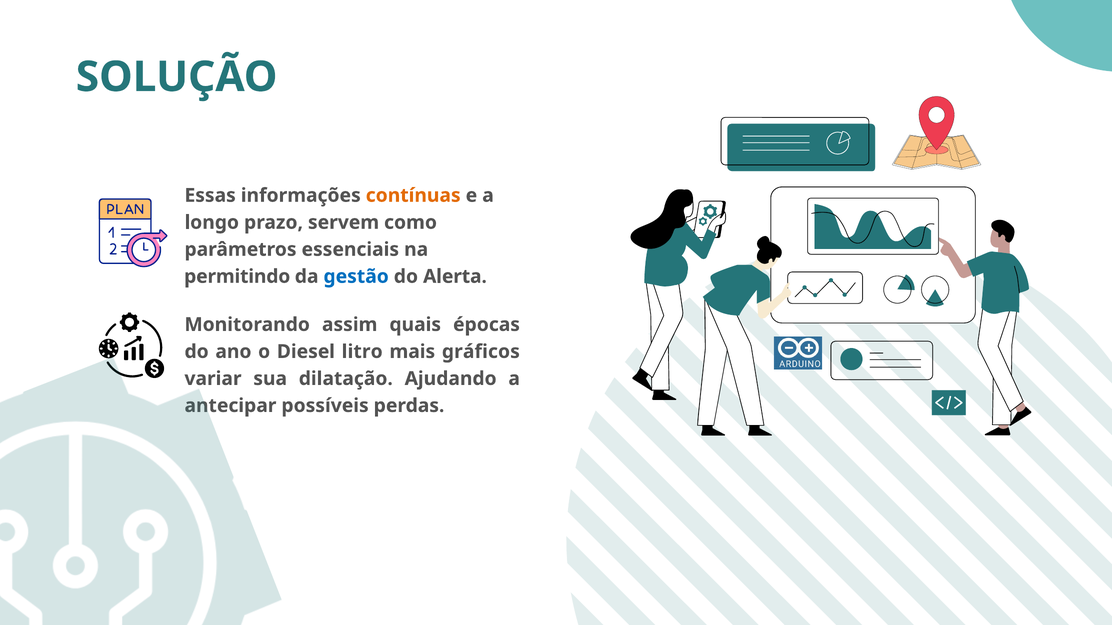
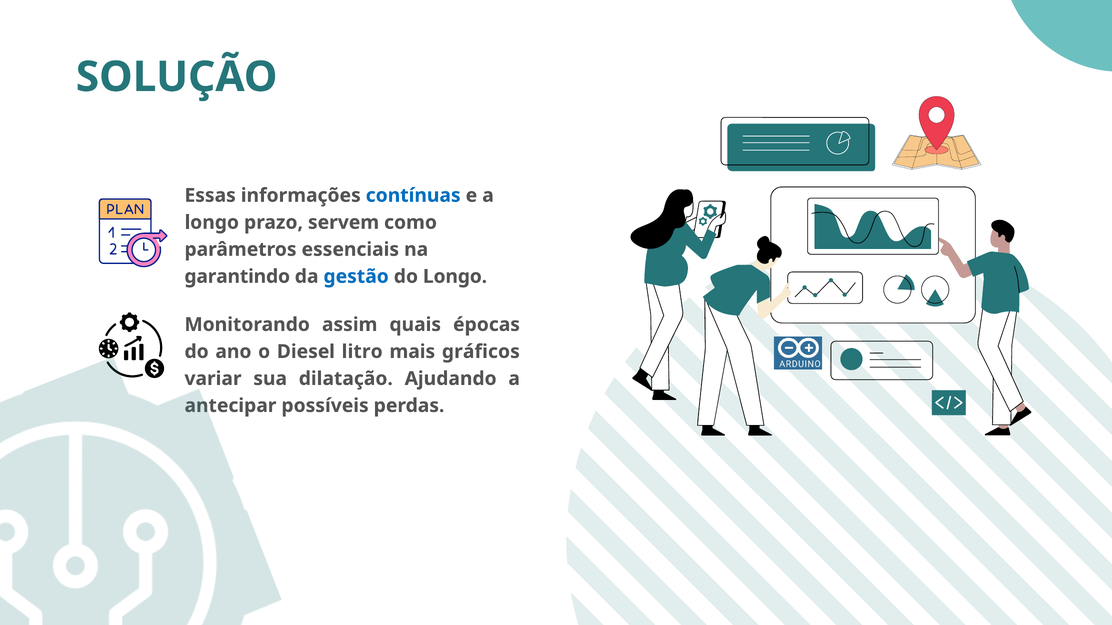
contínuas colour: orange -> blue
permitindo: permitindo -> garantindo
do Alerta: Alerta -> Longo
